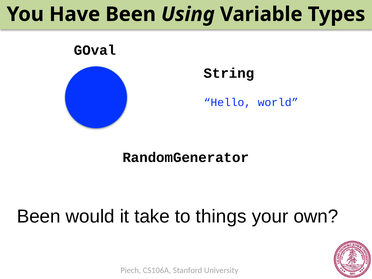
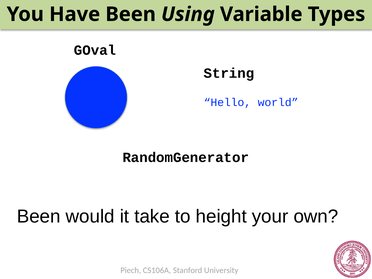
things: things -> height
